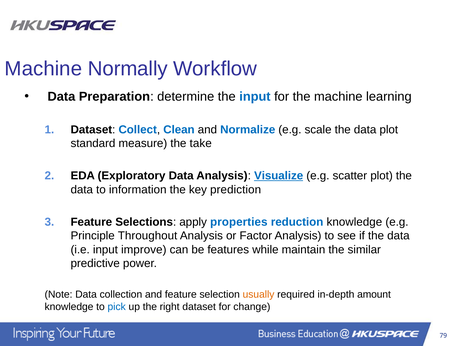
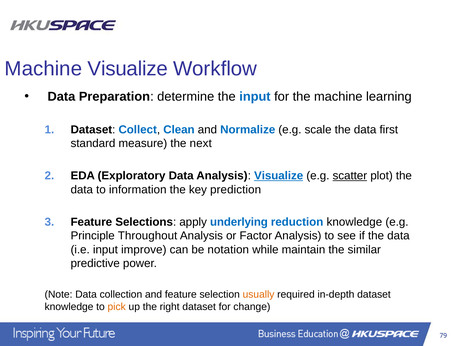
Machine Normally: Normally -> Visualize
data plot: plot -> first
take: take -> next
scatter underline: none -> present
properties: properties -> underlying
features: features -> notation
in-depth amount: amount -> dataset
pick colour: blue -> orange
